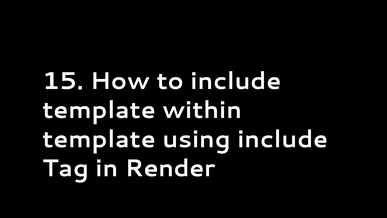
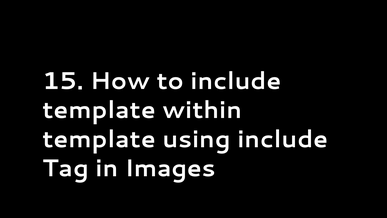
Render: Render -> Images
